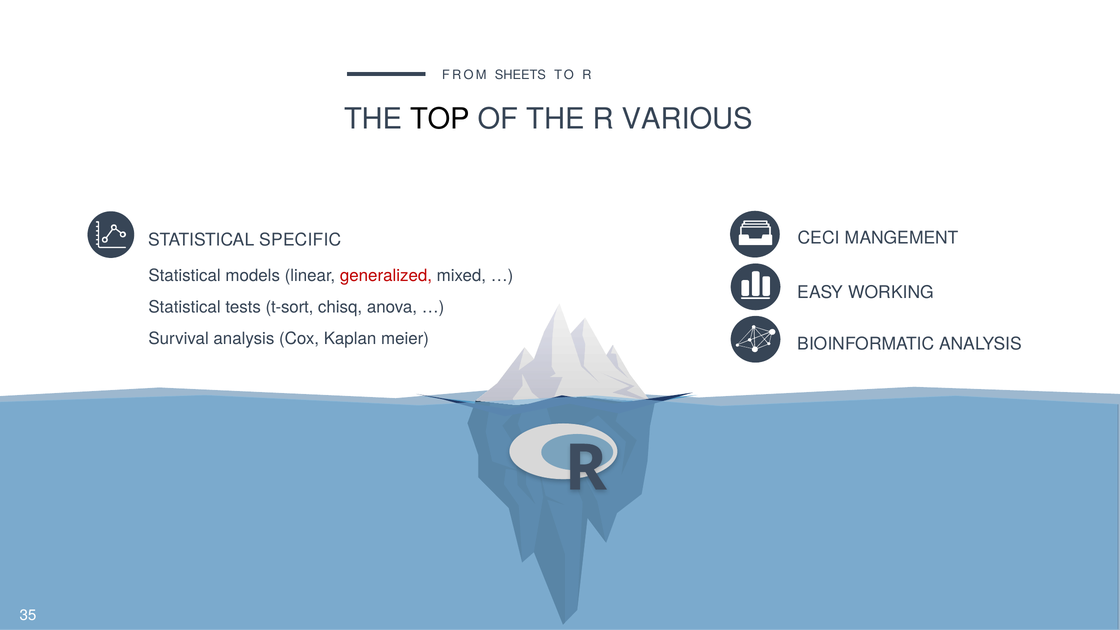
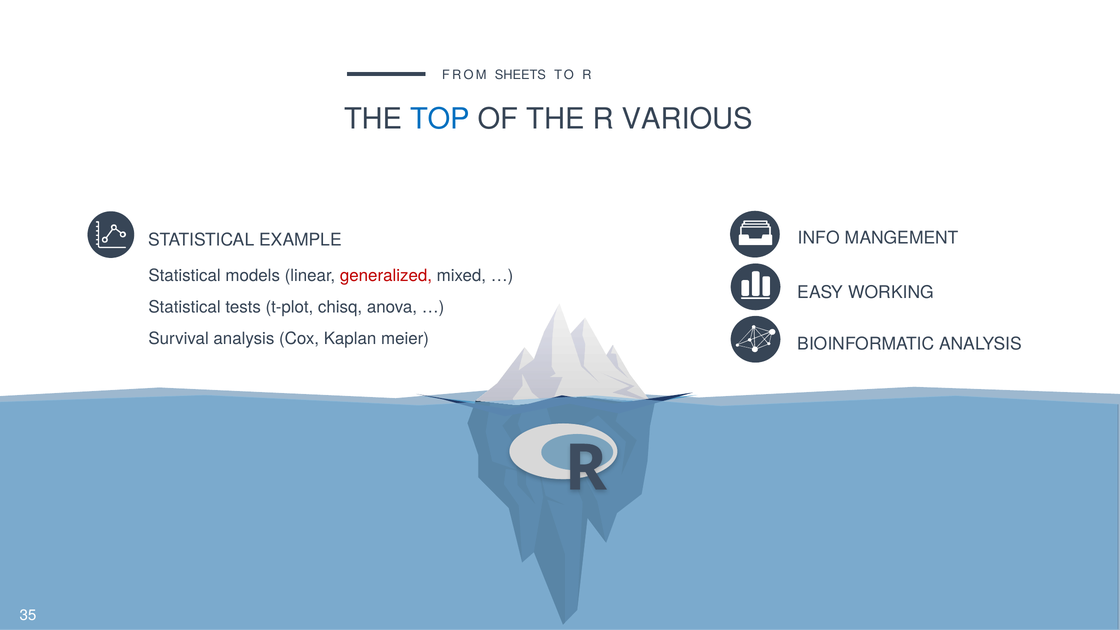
TOP colour: black -> blue
CECI: CECI -> INFO
SPECIFIC: SPECIFIC -> EXAMPLE
t-sort: t-sort -> t-plot
